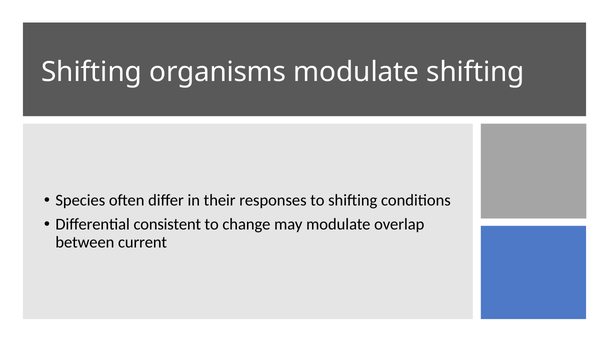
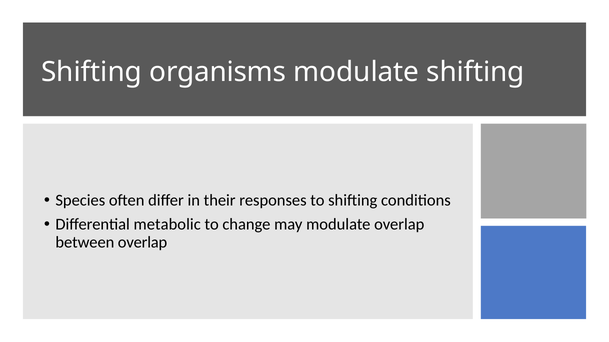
consistent: consistent -> metabolic
between current: current -> overlap
